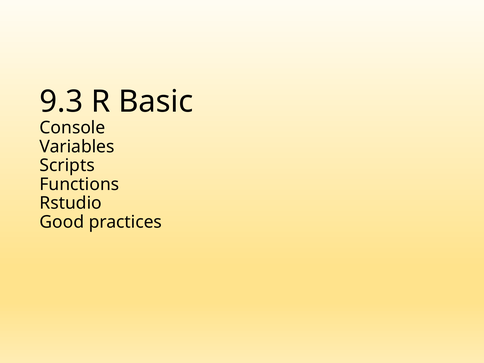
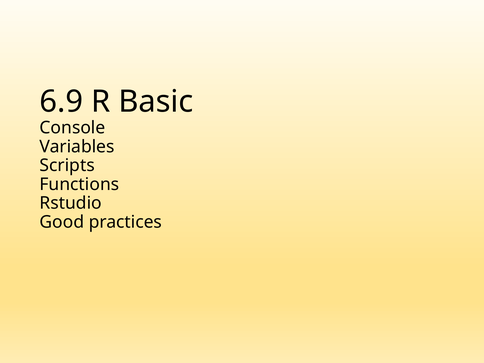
9.3: 9.3 -> 6.9
